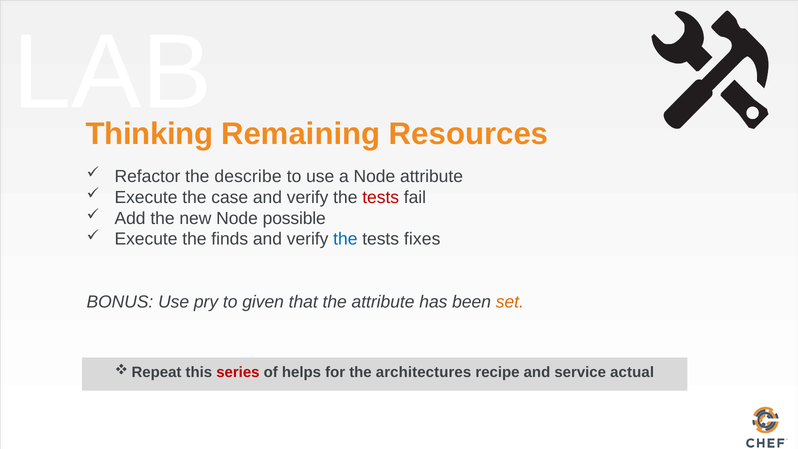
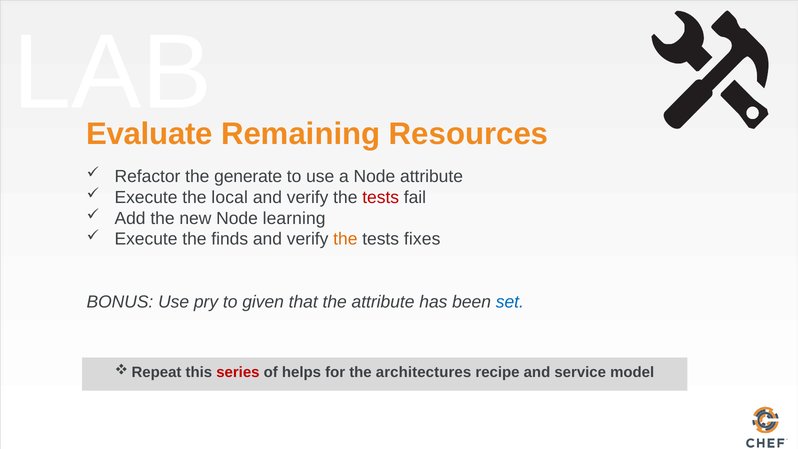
Thinking: Thinking -> Evaluate
describe: describe -> generate
case: case -> local
possible: possible -> learning
the at (345, 239) colour: blue -> orange
set colour: orange -> blue
actual: actual -> model
